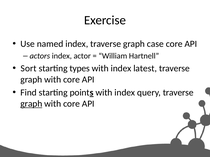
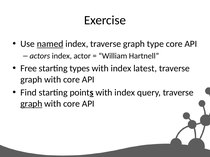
named underline: none -> present
case: case -> type
Sort: Sort -> Free
